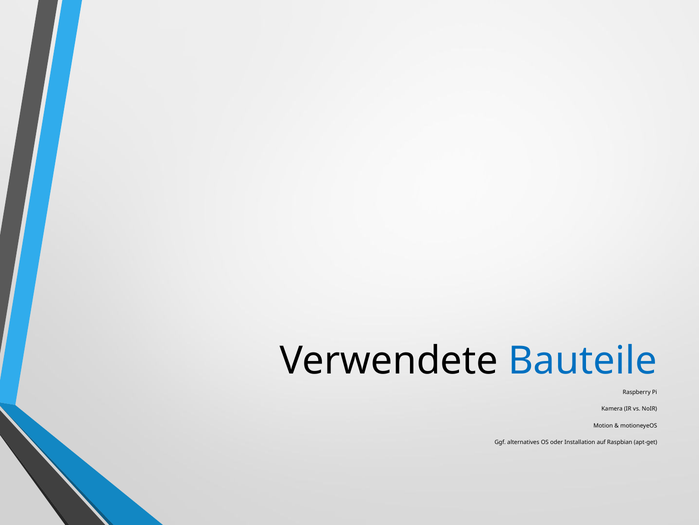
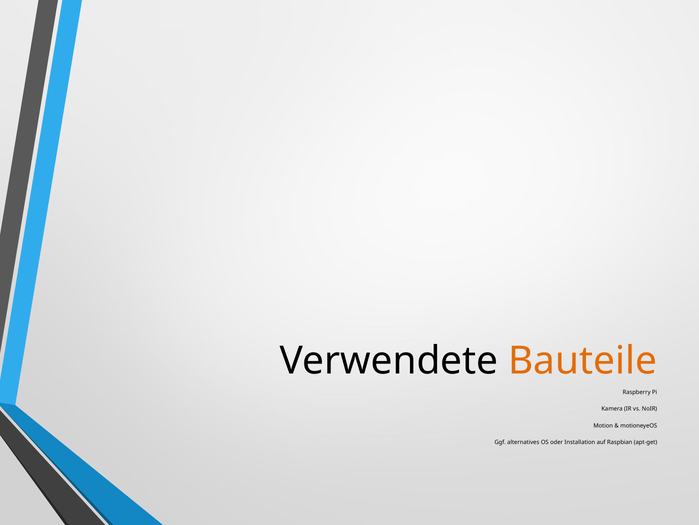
Bauteile colour: blue -> orange
